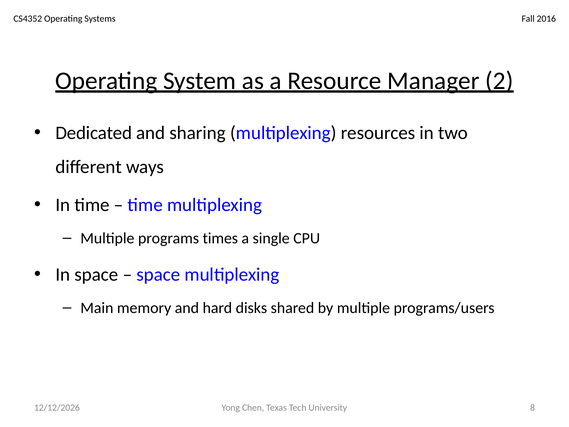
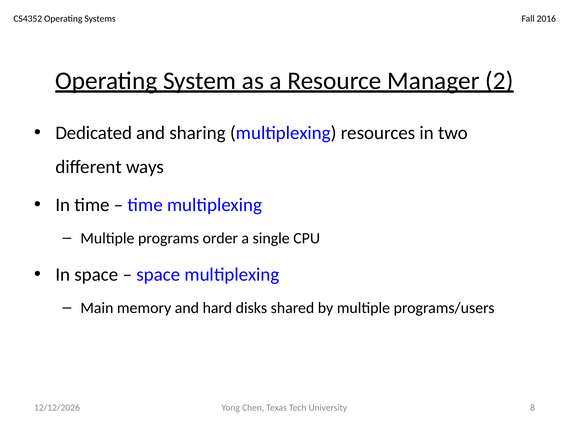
times: times -> order
